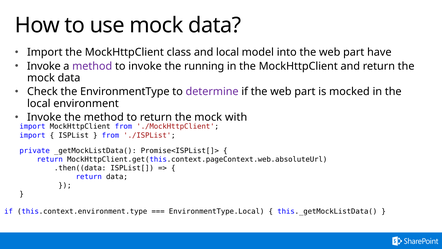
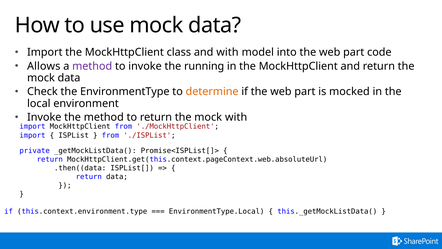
and local: local -> with
have: have -> code
Invoke at (44, 66): Invoke -> Allows
determine colour: purple -> orange
